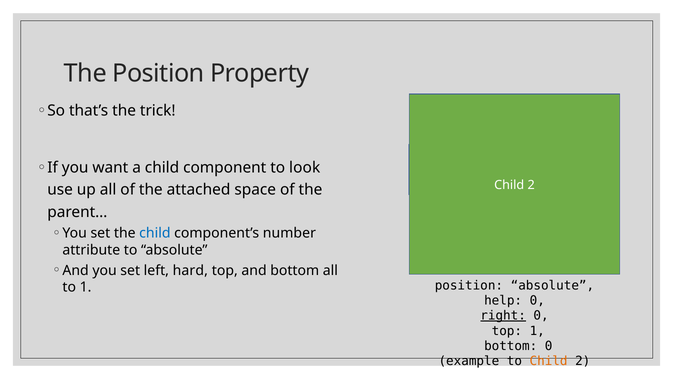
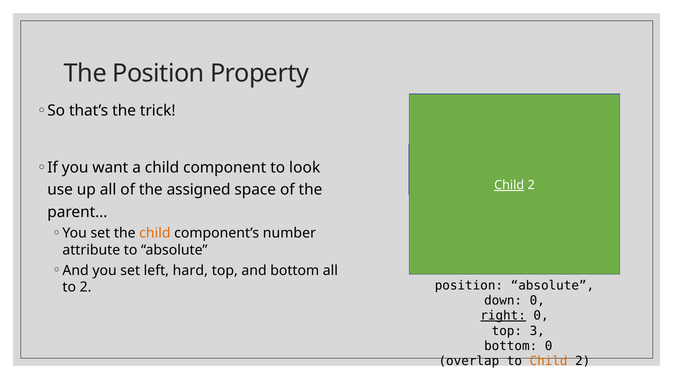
Child at (509, 185) underline: none -> present
attached: attached -> assigned
child at (155, 233) colour: blue -> orange
to 1: 1 -> 2
help: help -> down
top 1: 1 -> 3
example: example -> overlap
